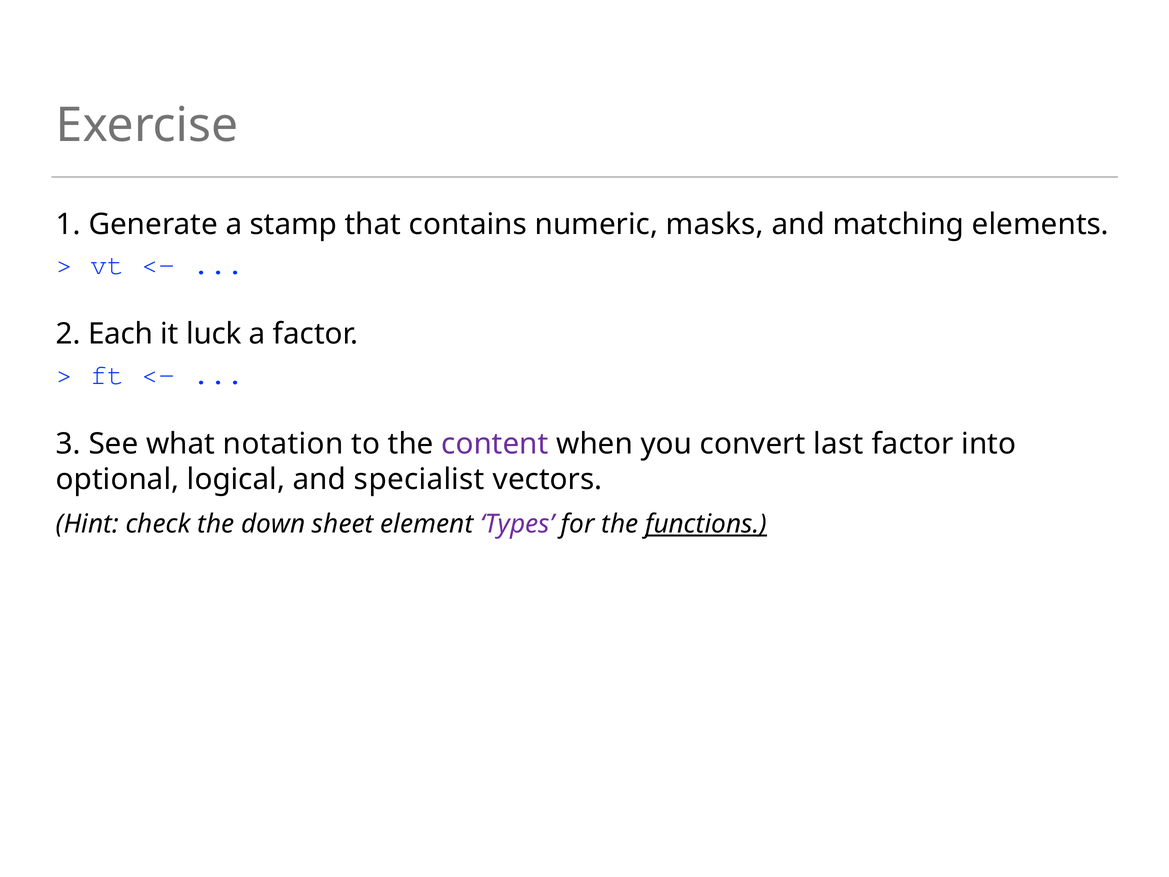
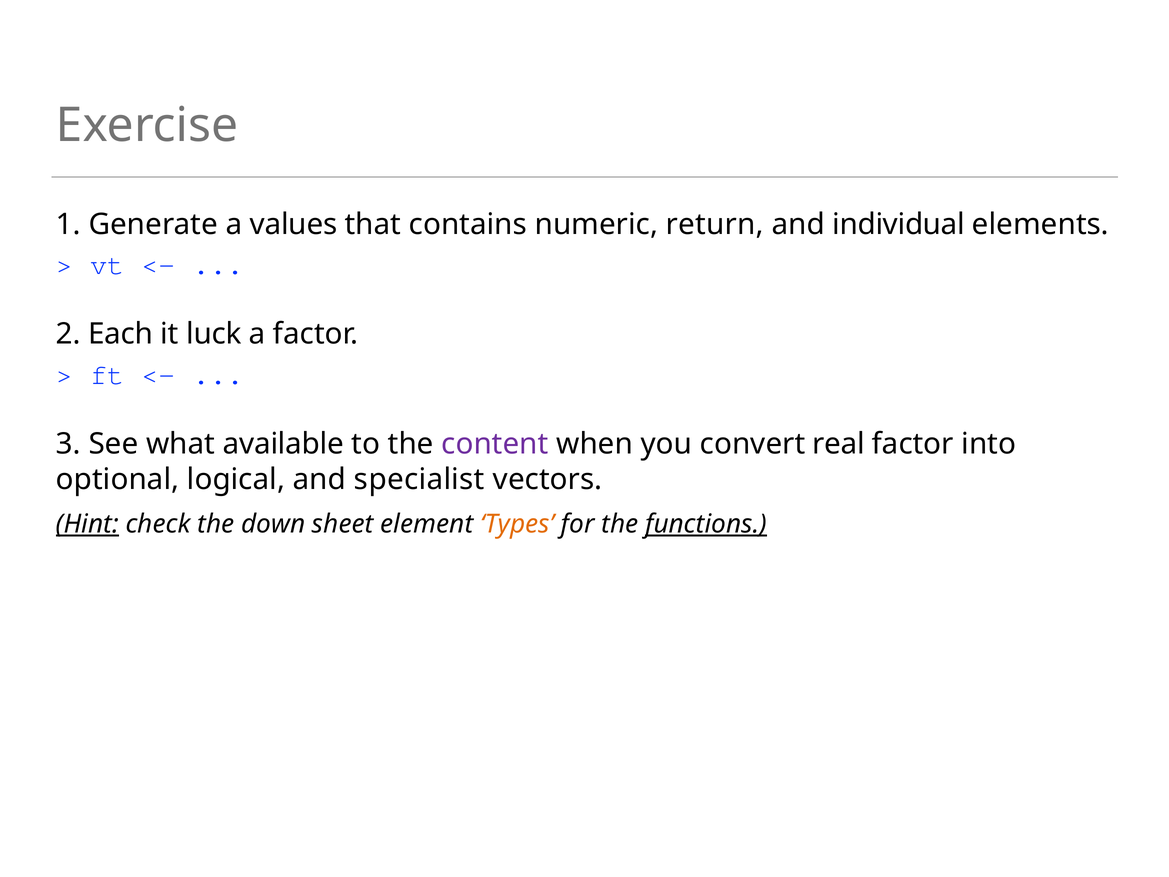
stamp: stamp -> values
masks: masks -> return
matching: matching -> individual
notation: notation -> available
last: last -> real
Hint underline: none -> present
Types colour: purple -> orange
